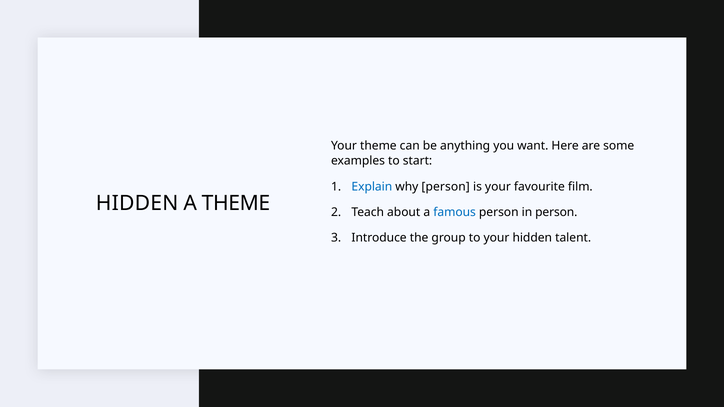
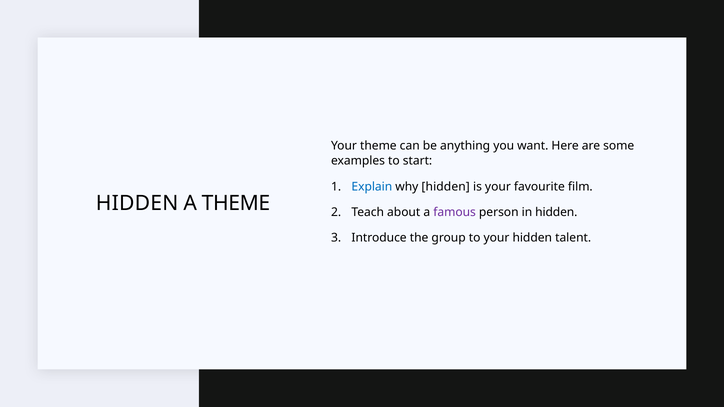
why person: person -> hidden
famous colour: blue -> purple
in person: person -> hidden
